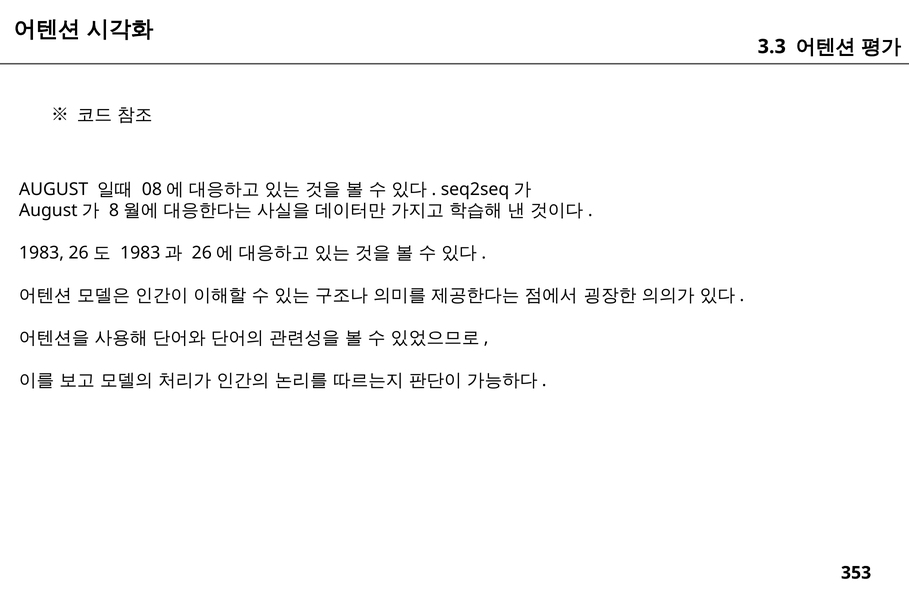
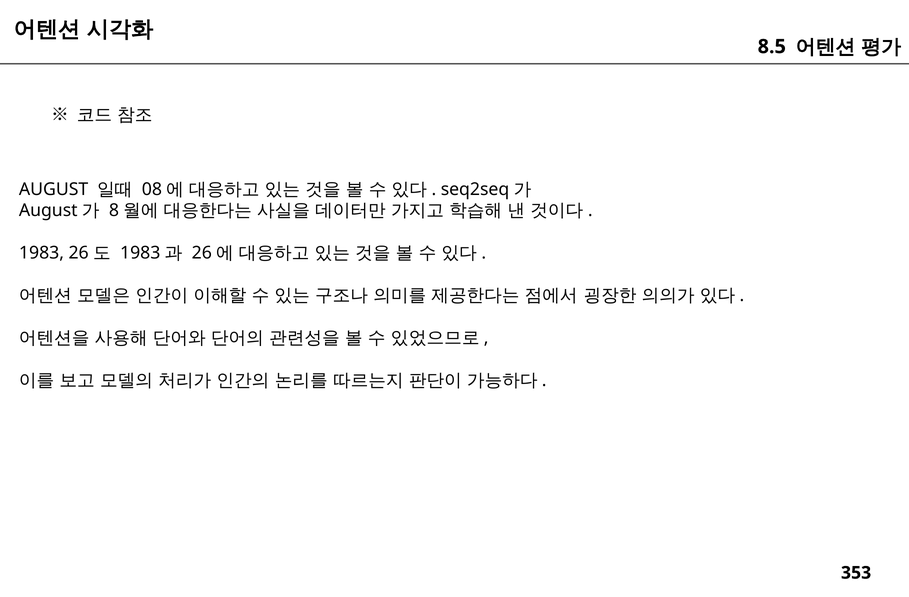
3.3: 3.3 -> 8.5
